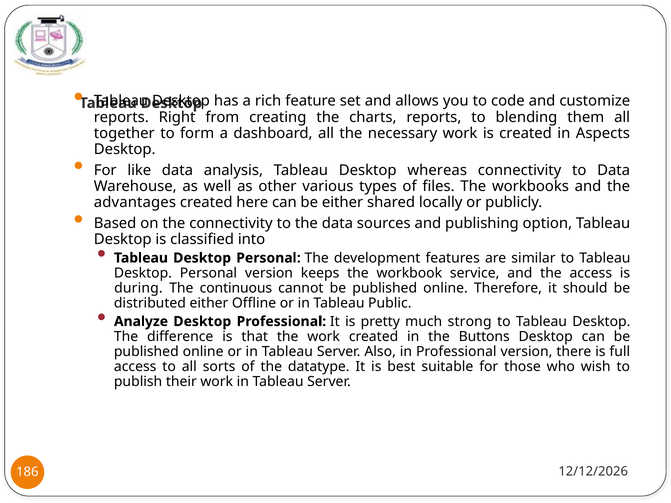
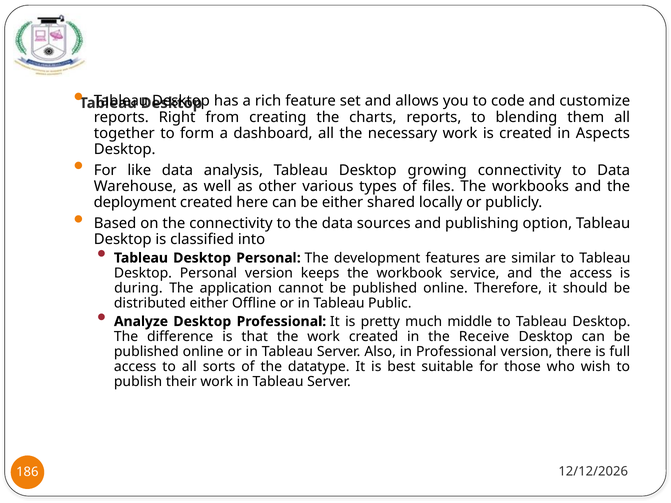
whereas: whereas -> growing
advantages: advantages -> deployment
continuous: continuous -> application
strong: strong -> middle
Buttons: Buttons -> Receive
